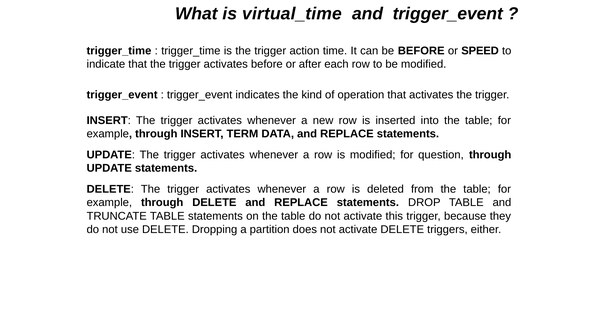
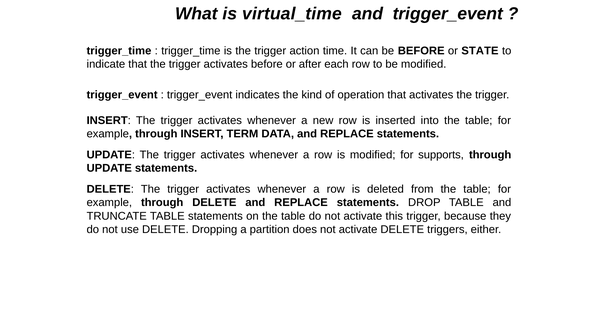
SPEED: SPEED -> STATE
question: question -> supports
